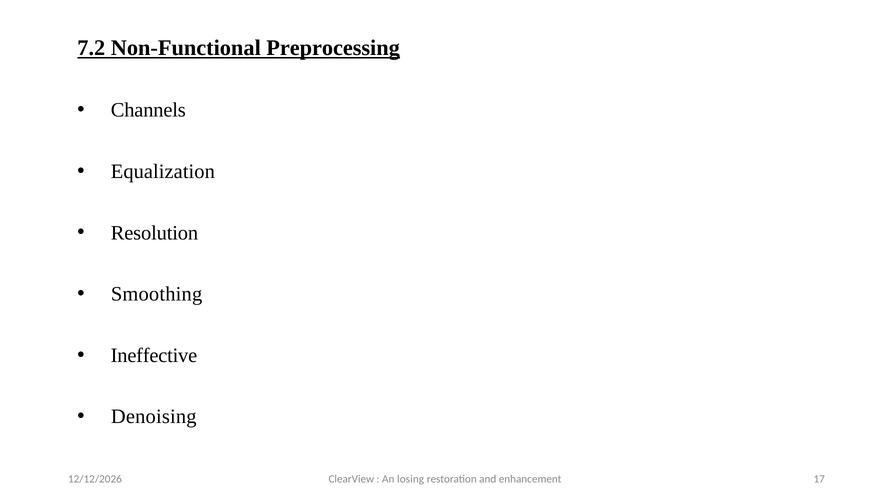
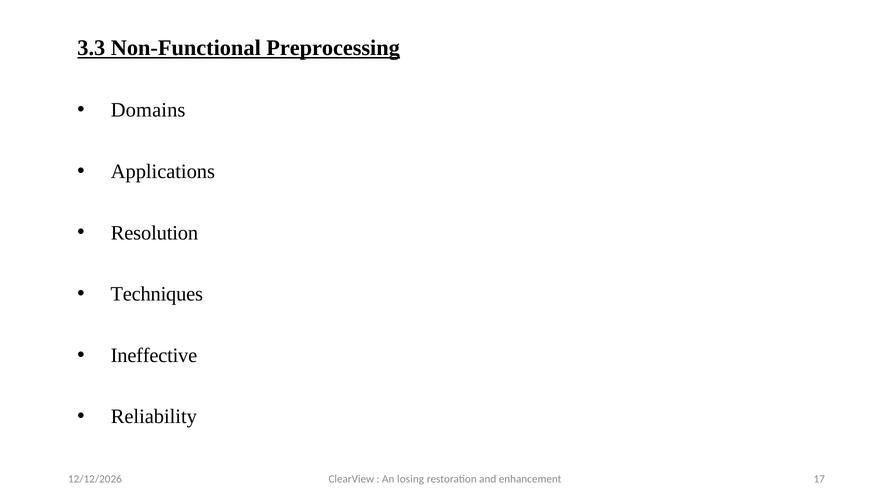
7.2: 7.2 -> 3.3
Channels: Channels -> Domains
Equalization: Equalization -> Applications
Smoothing: Smoothing -> Techniques
Denoising: Denoising -> Reliability
